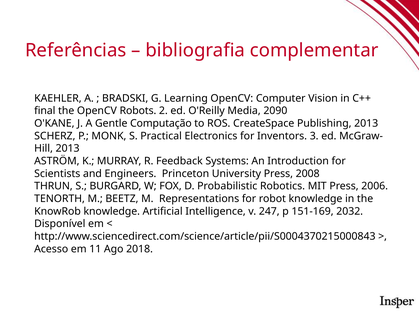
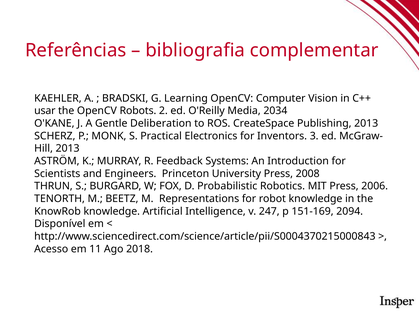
final: final -> usar
2090: 2090 -> 2034
Computação: Computação -> Deliberation
2032: 2032 -> 2094
